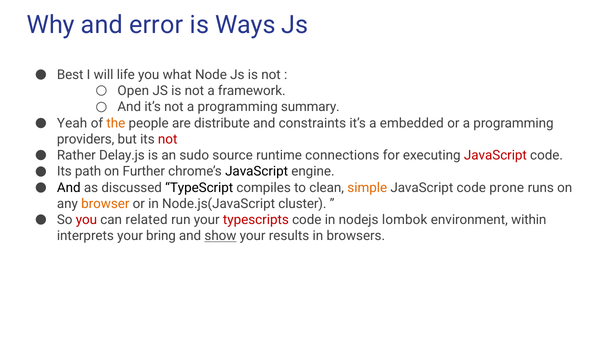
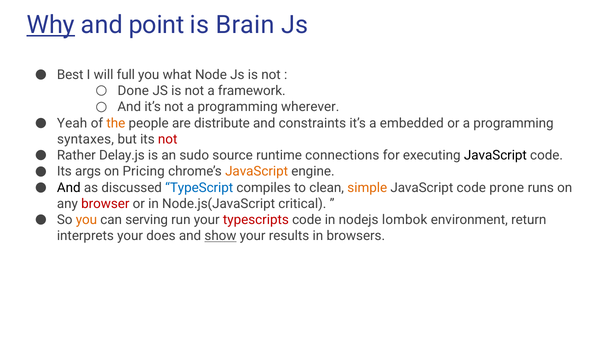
Why underline: none -> present
error: error -> point
Ways: Ways -> Brain
life: life -> full
Open: Open -> Done
summary: summary -> wherever
providers: providers -> syntaxes
JavaScript at (495, 156) colour: red -> black
path: path -> args
Further: Further -> Pricing
JavaScript at (257, 172) colour: black -> orange
TypeScript colour: black -> blue
browser colour: orange -> red
cluster: cluster -> critical
you at (86, 220) colour: red -> orange
related: related -> serving
within: within -> return
bring: bring -> does
